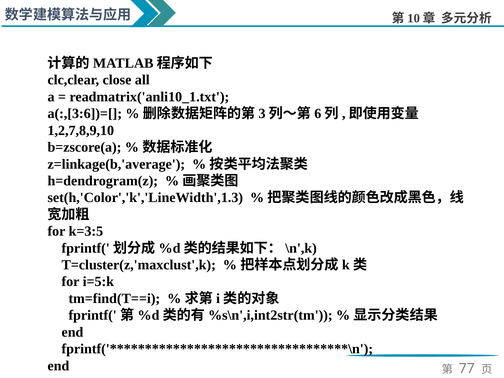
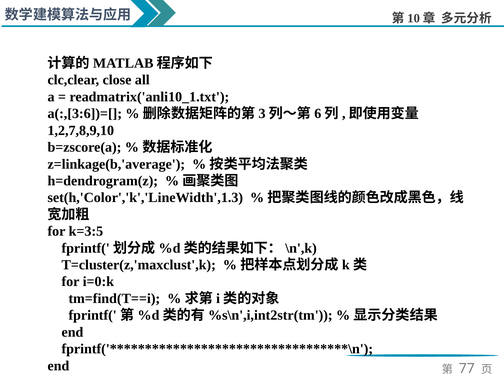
i=5:k: i=5:k -> i=0:k
